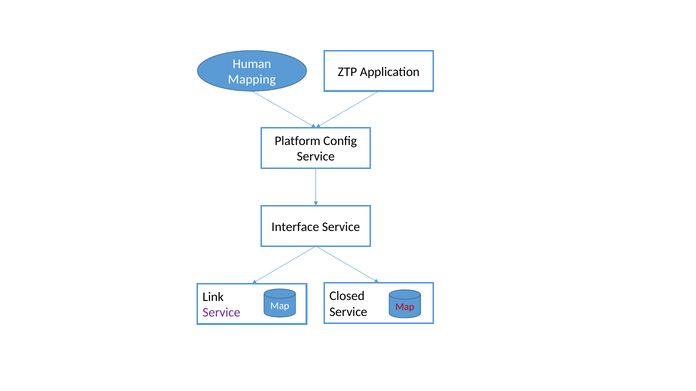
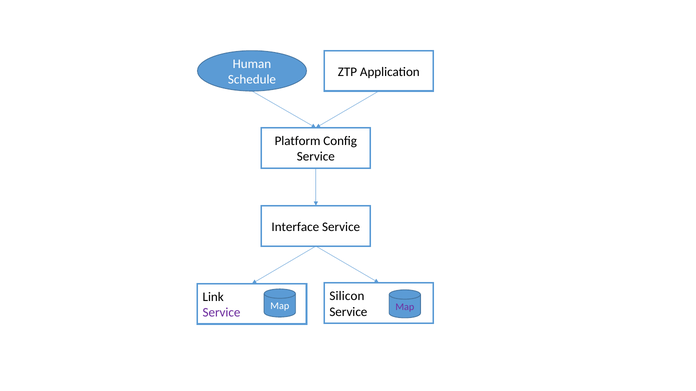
Mapping: Mapping -> Schedule
Closed: Closed -> Silicon
Map at (405, 307) colour: red -> purple
